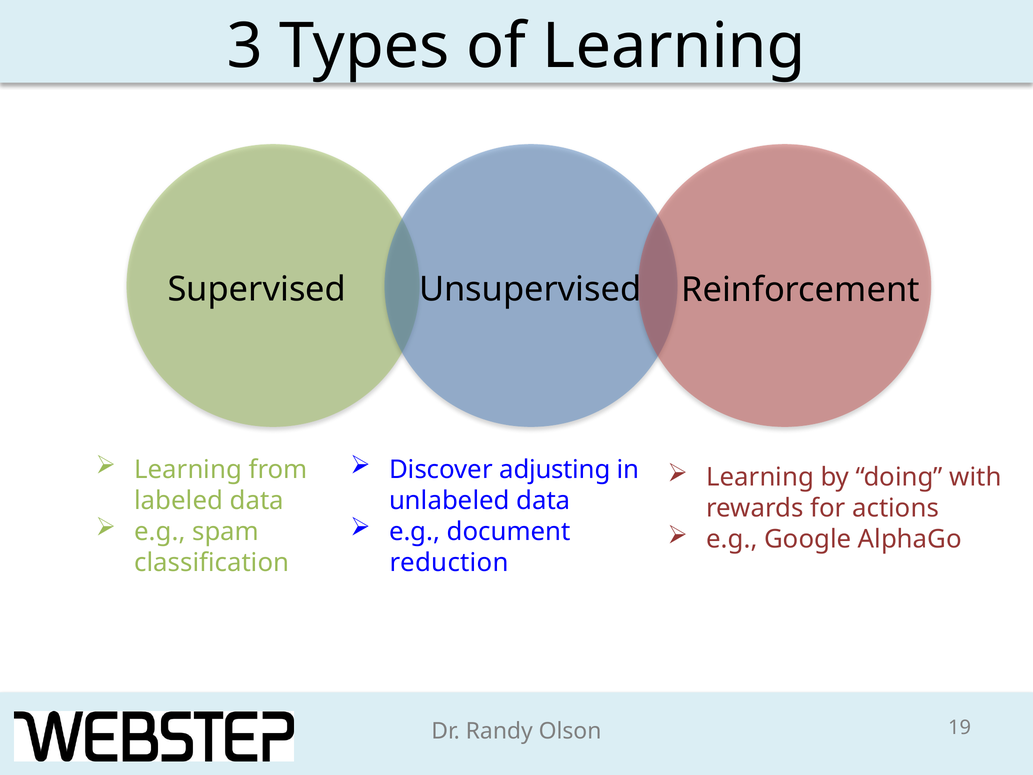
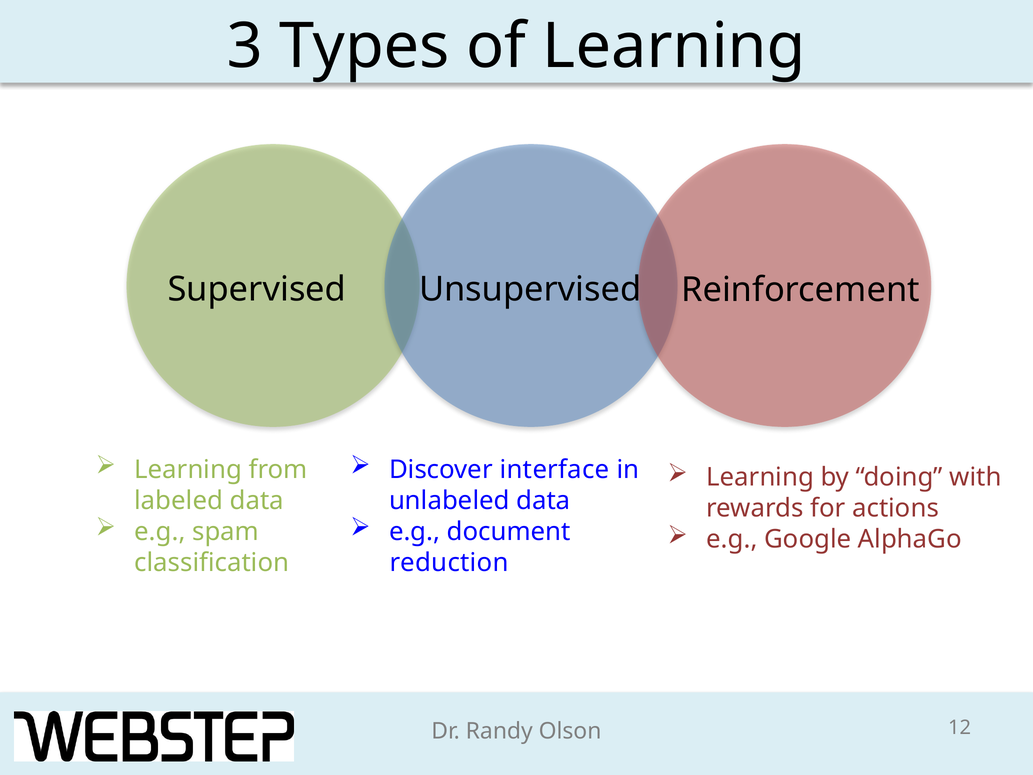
adjusting: adjusting -> interface
19: 19 -> 12
